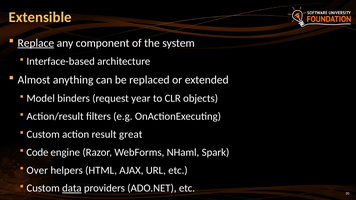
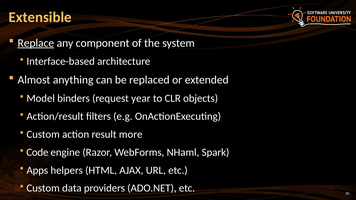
great: great -> more
Over: Over -> Apps
data underline: present -> none
